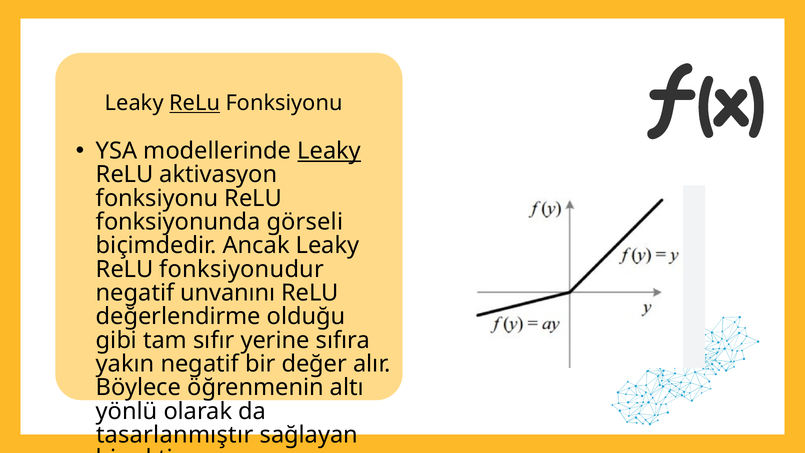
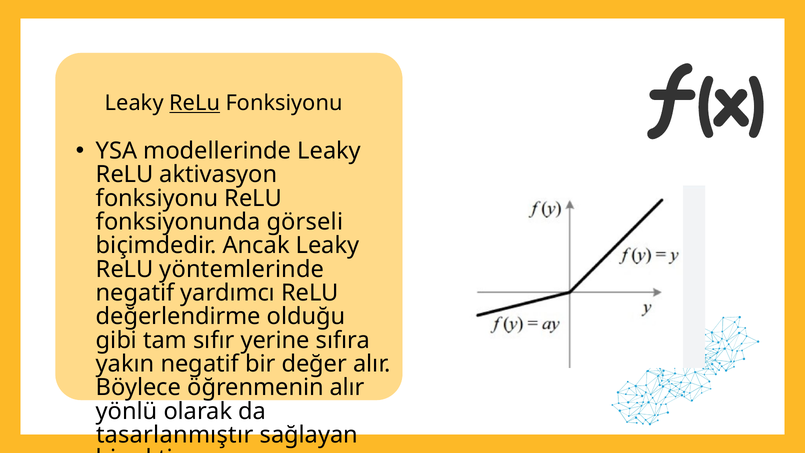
Leaky at (329, 151) underline: present -> none
ReLU fonksiyonudur: fonksiyonudur -> yöntemlerinde
unvanını: unvanını -> yardımcı
öğrenmenin altı: altı -> alır
